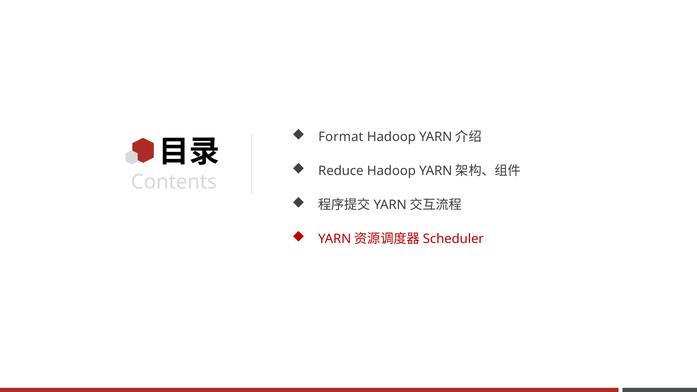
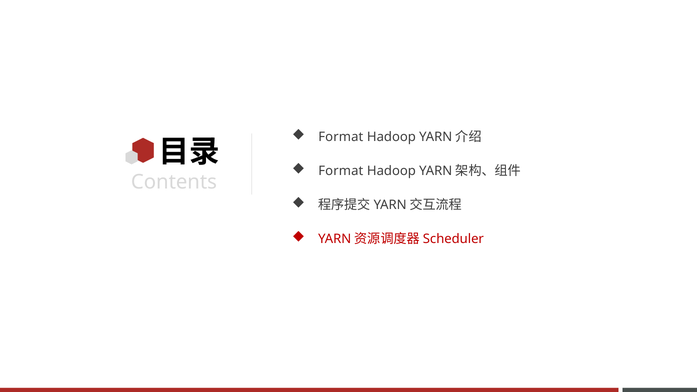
Reduce at (341, 171): Reduce -> Format
